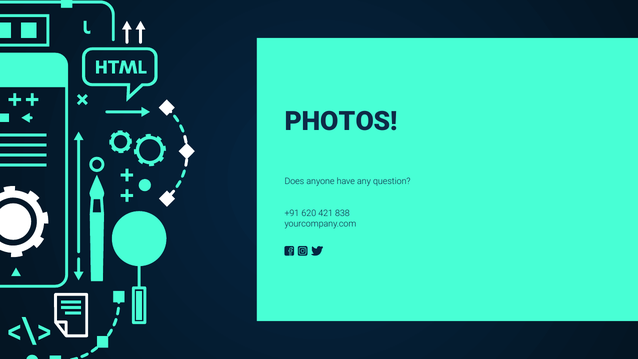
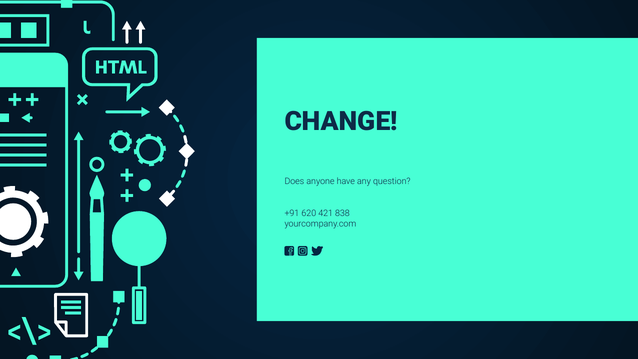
PHOTOS: PHOTOS -> CHANGE
